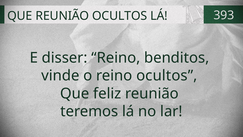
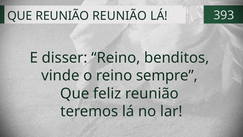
REUNIÃO OCULTOS: OCULTOS -> REUNIÃO
reino ocultos: ocultos -> sempre
